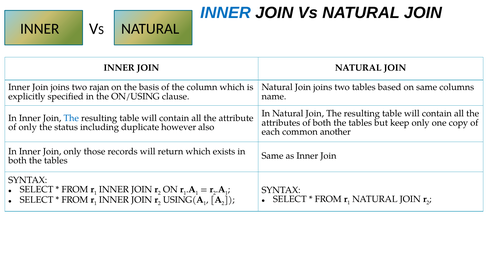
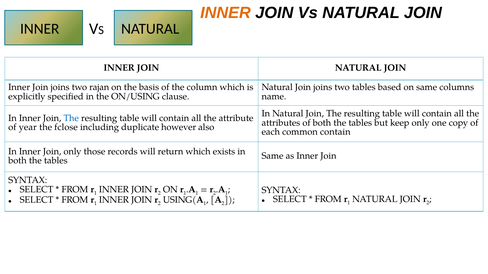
INNER at (226, 13) colour: blue -> orange
of only: only -> year
status: status -> fclose
common another: another -> contain
